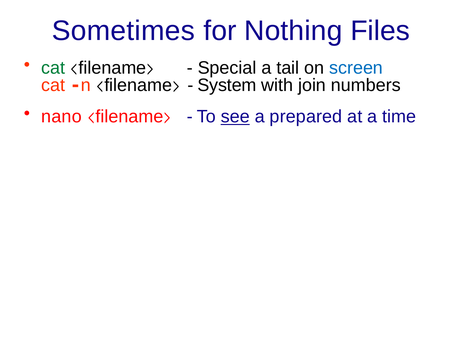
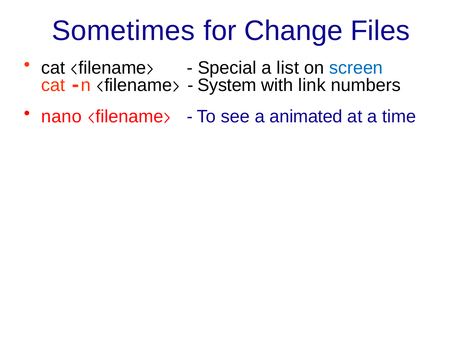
Nothing: Nothing -> Change
cat at (53, 68) colour: green -> black
tail: tail -> list
join: join -> link
see underline: present -> none
prepared: prepared -> animated
